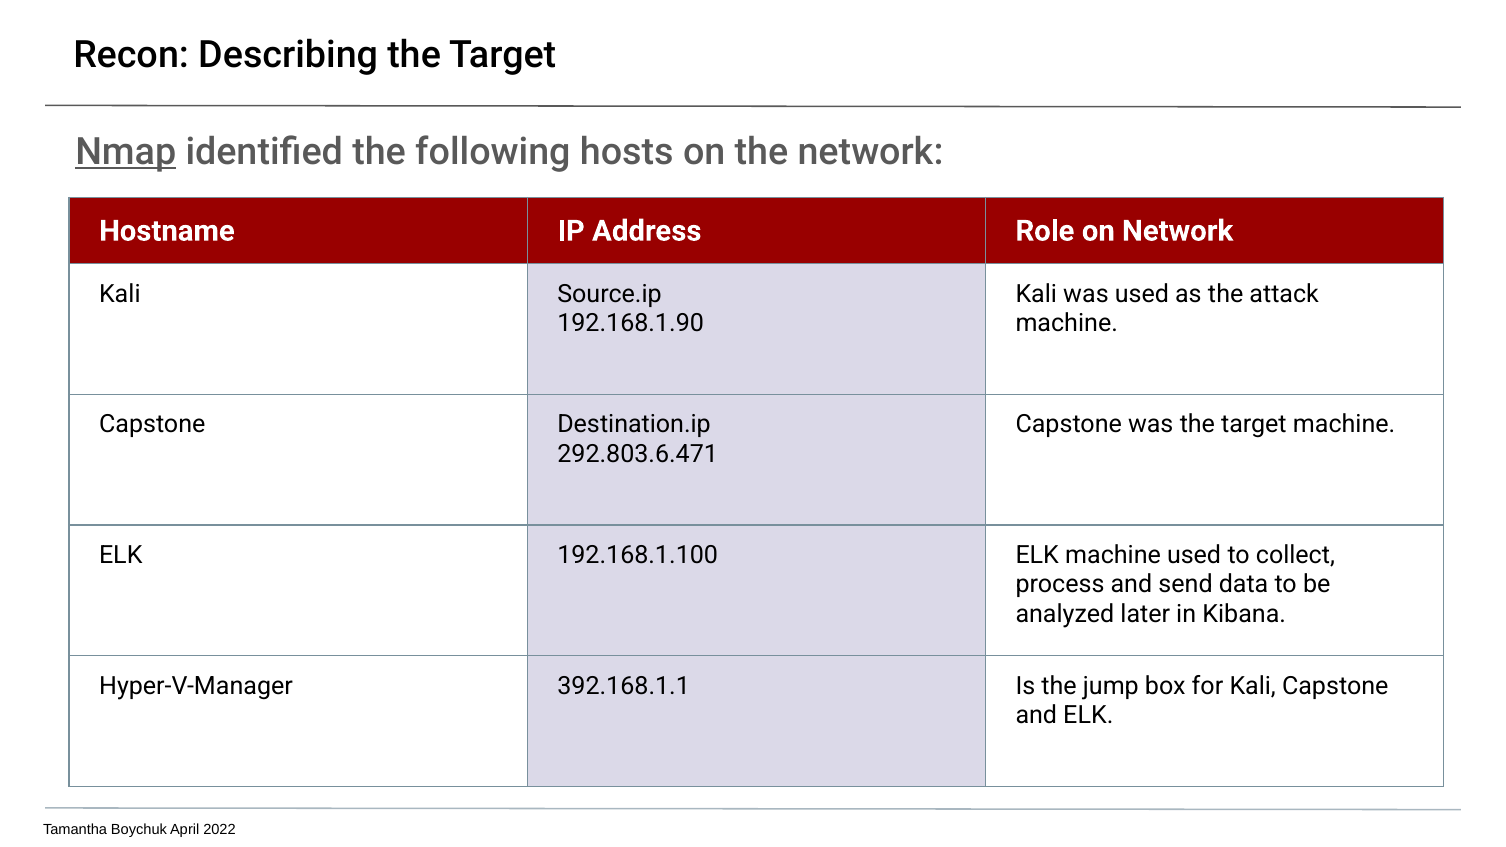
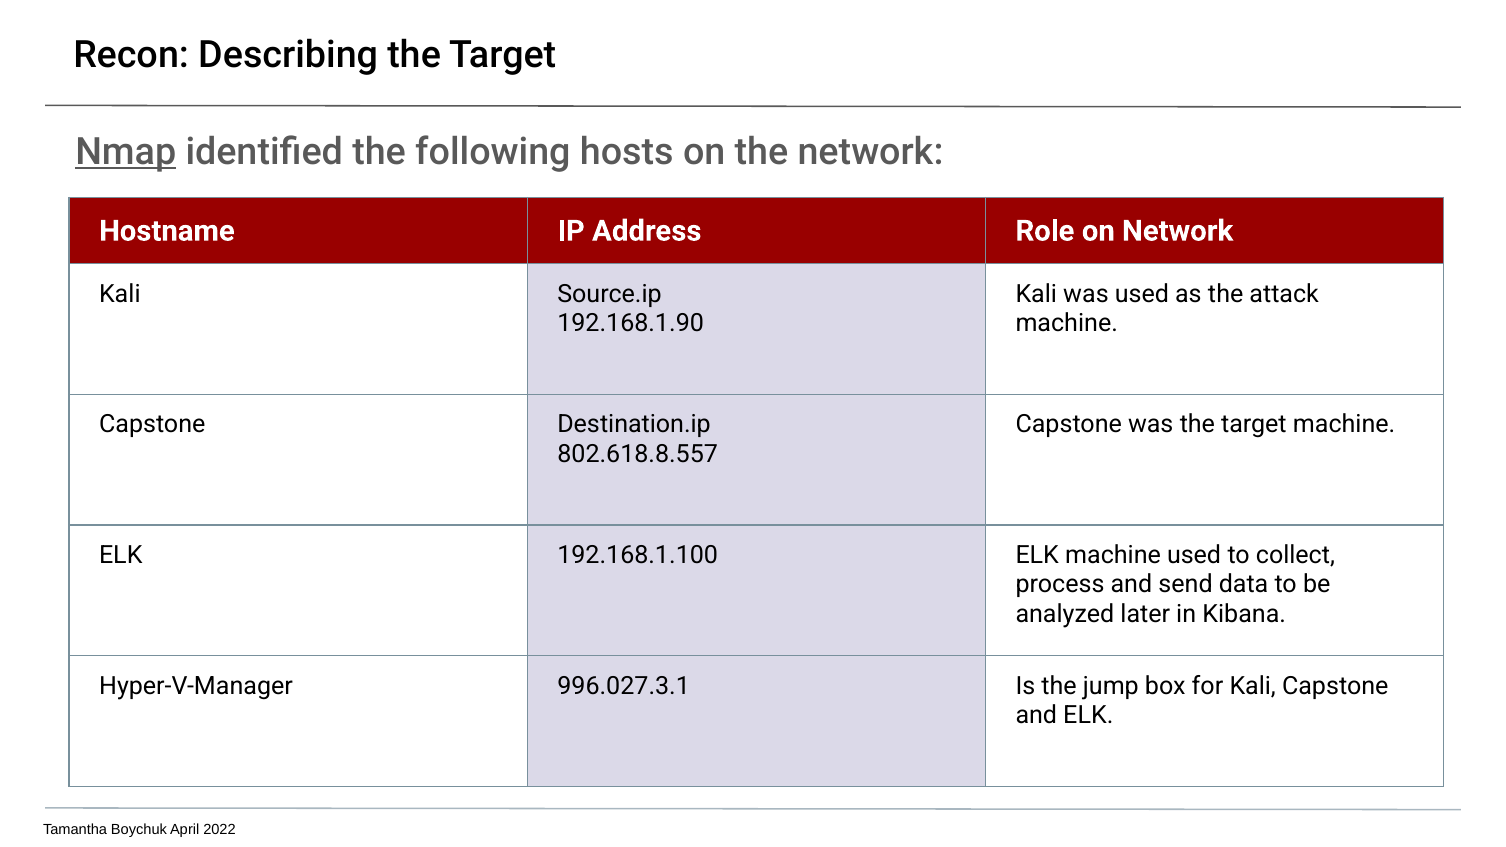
292.803.6.471: 292.803.6.471 -> 802.618.8.557
392.168.1.1: 392.168.1.1 -> 996.027.3.1
